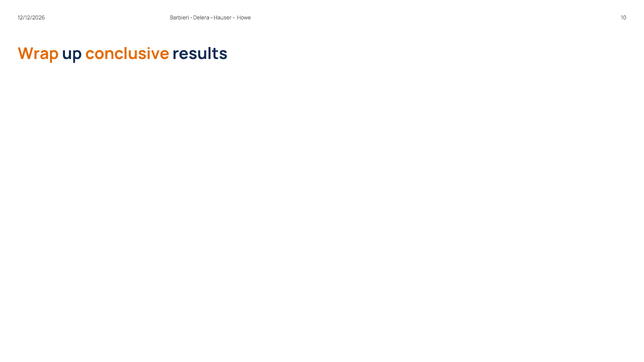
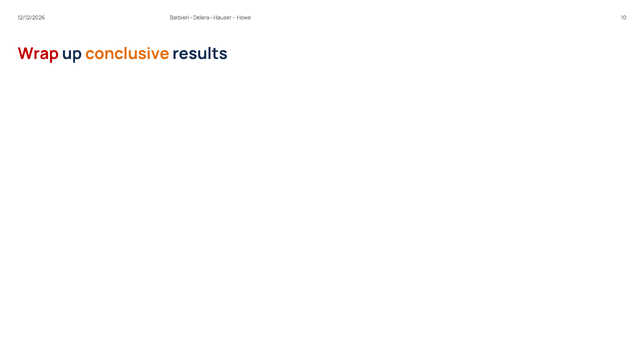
Wrap colour: orange -> red
